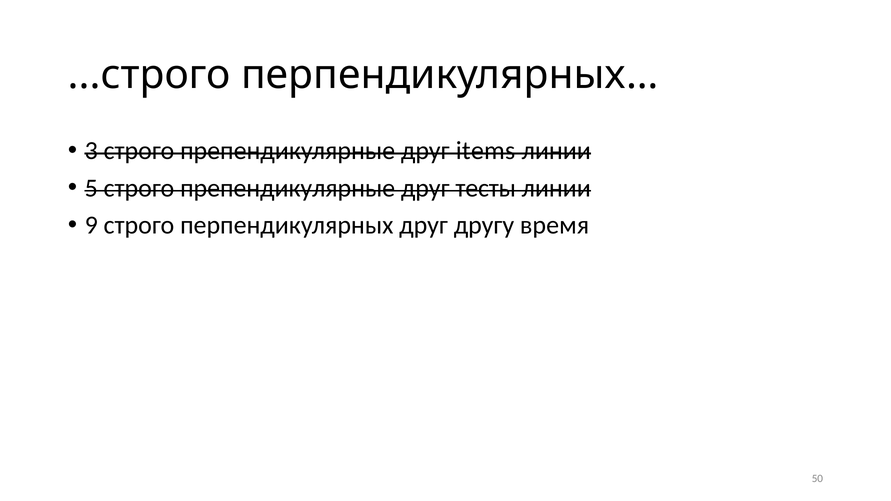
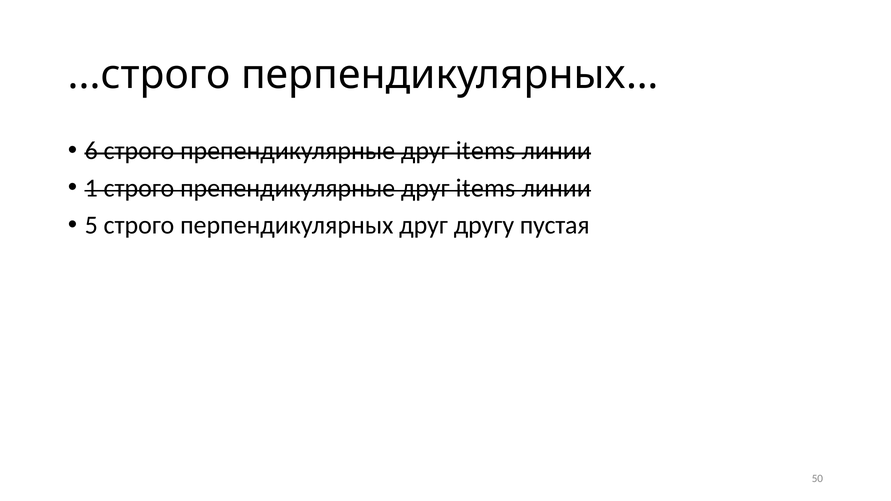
3: 3 -> 6
5: 5 -> 1
тесты at (486, 188): тесты -> items
9: 9 -> 5
время: время -> пустая
